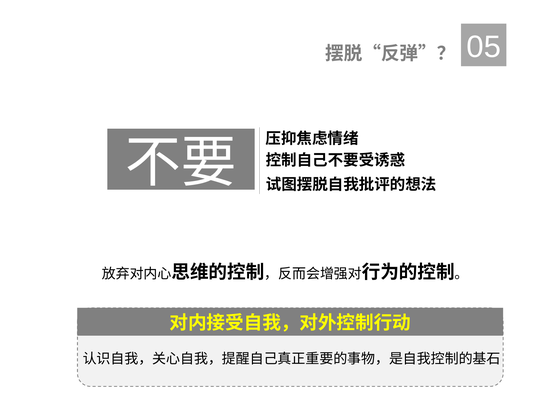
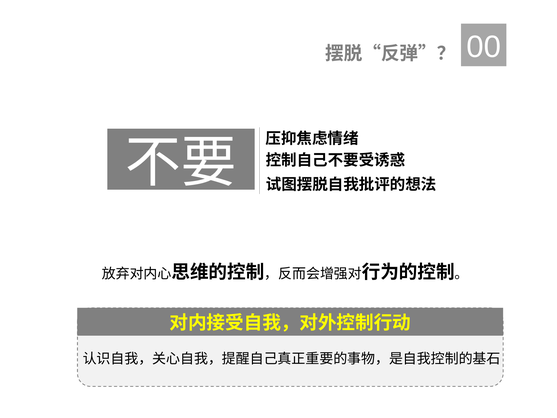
05: 05 -> 00
